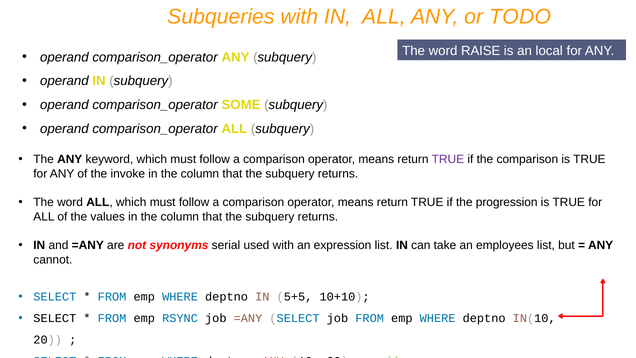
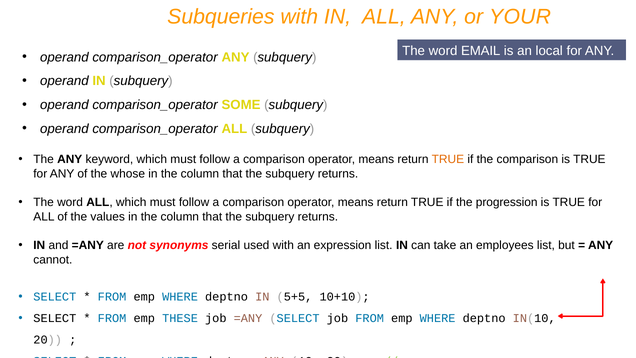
TODO: TODO -> YOUR
RAISE: RAISE -> EMAIL
TRUE at (448, 159) colour: purple -> orange
invoke: invoke -> whose
RSYNC: RSYNC -> THESE
